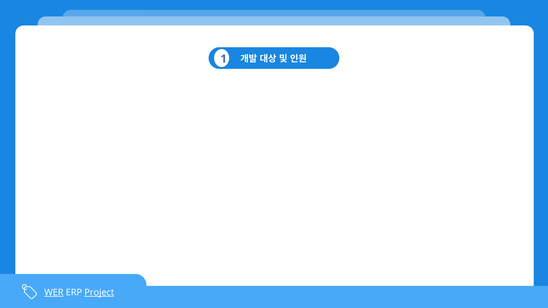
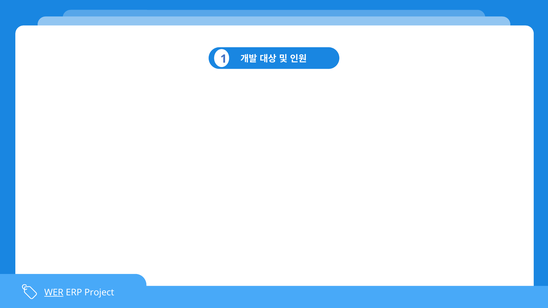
Project underline: present -> none
